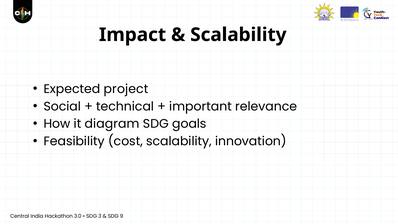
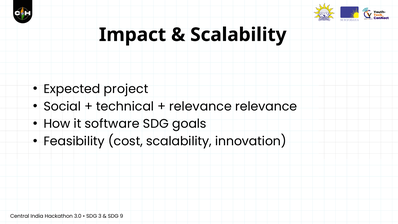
important at (201, 106): important -> relevance
diagram: diagram -> software
